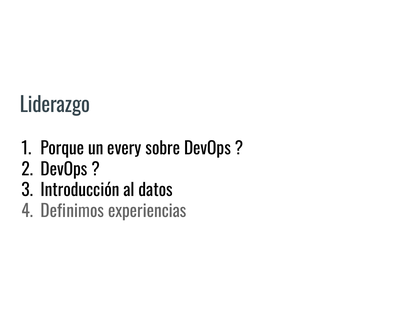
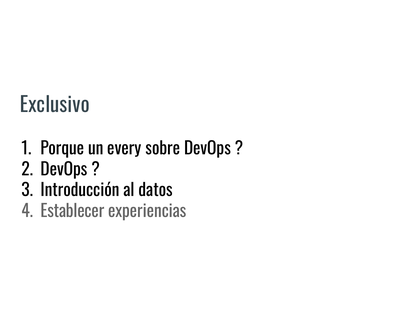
Liderazgo: Liderazgo -> Exclusivo
Definimos: Definimos -> Establecer
